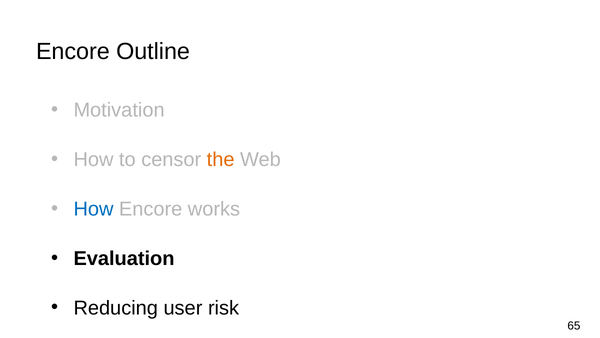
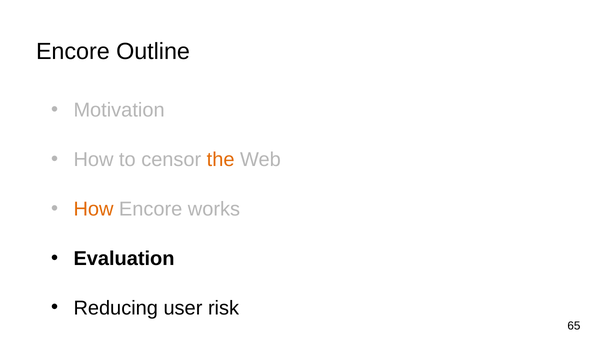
How at (93, 209) colour: blue -> orange
